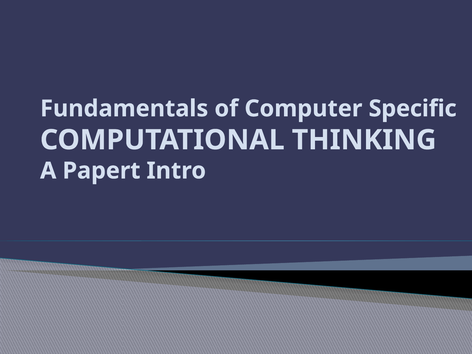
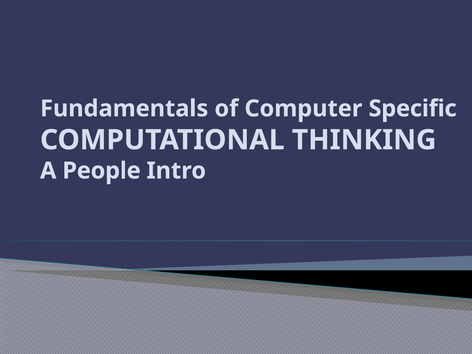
Papert: Papert -> People
